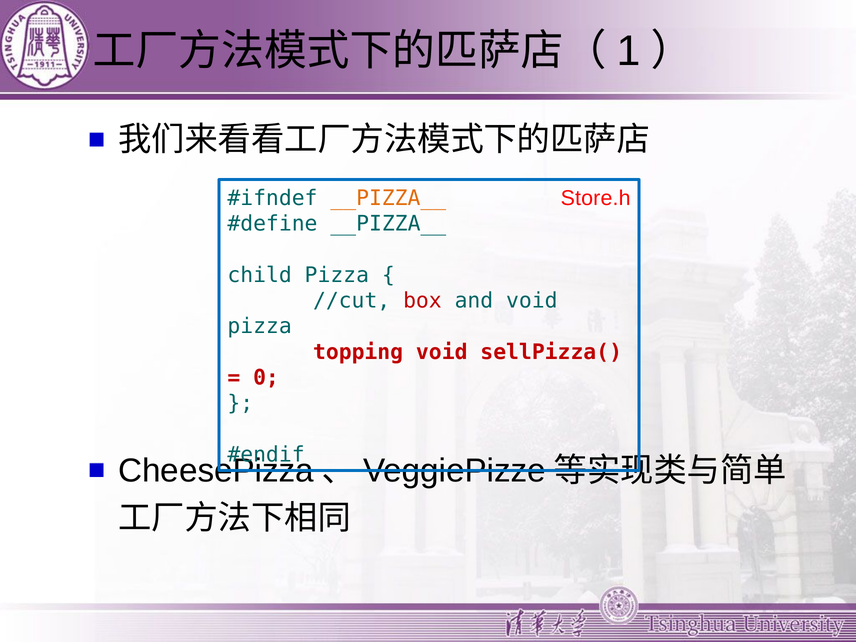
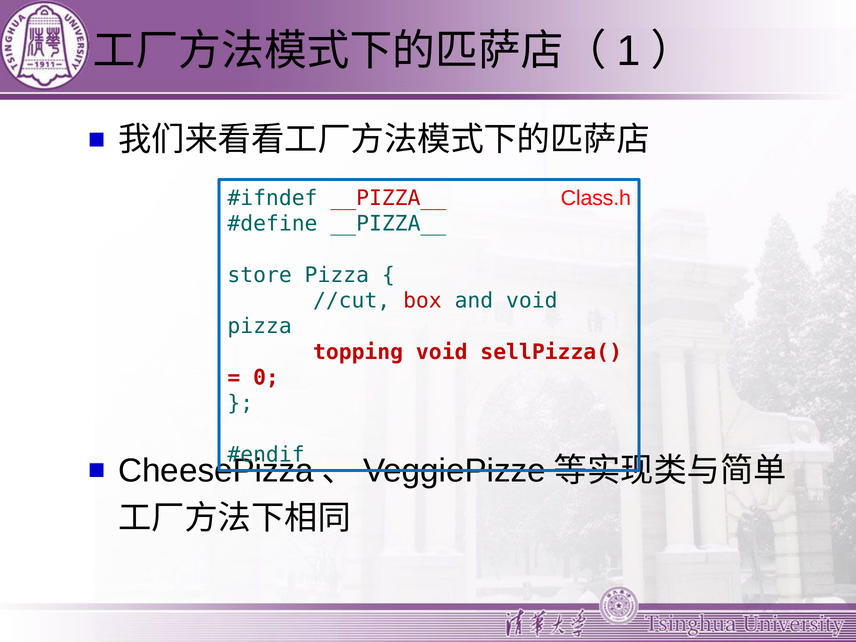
Store.h: Store.h -> Class.h
__PIZZA__ at (388, 198) colour: orange -> red
child: child -> store
